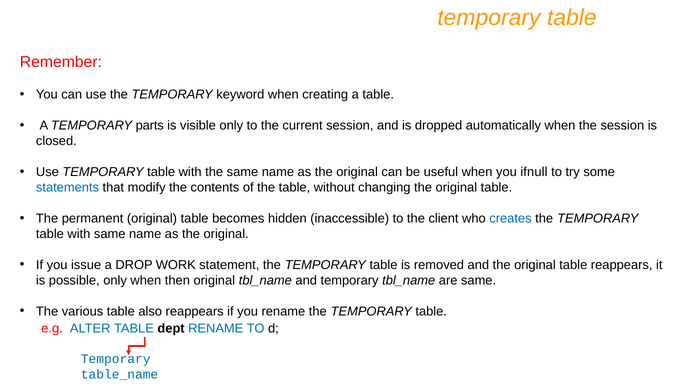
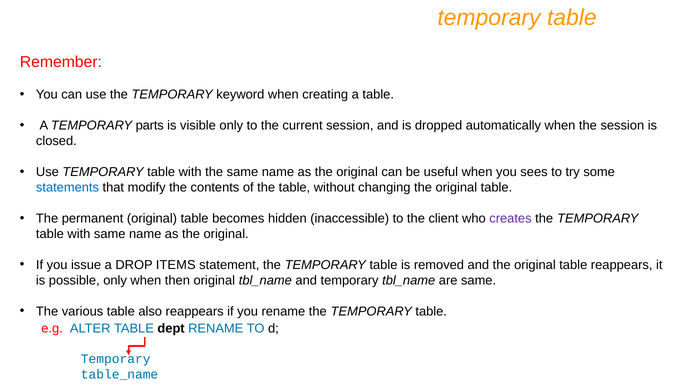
ifnull: ifnull -> sees
creates colour: blue -> purple
WORK: WORK -> ITEMS
